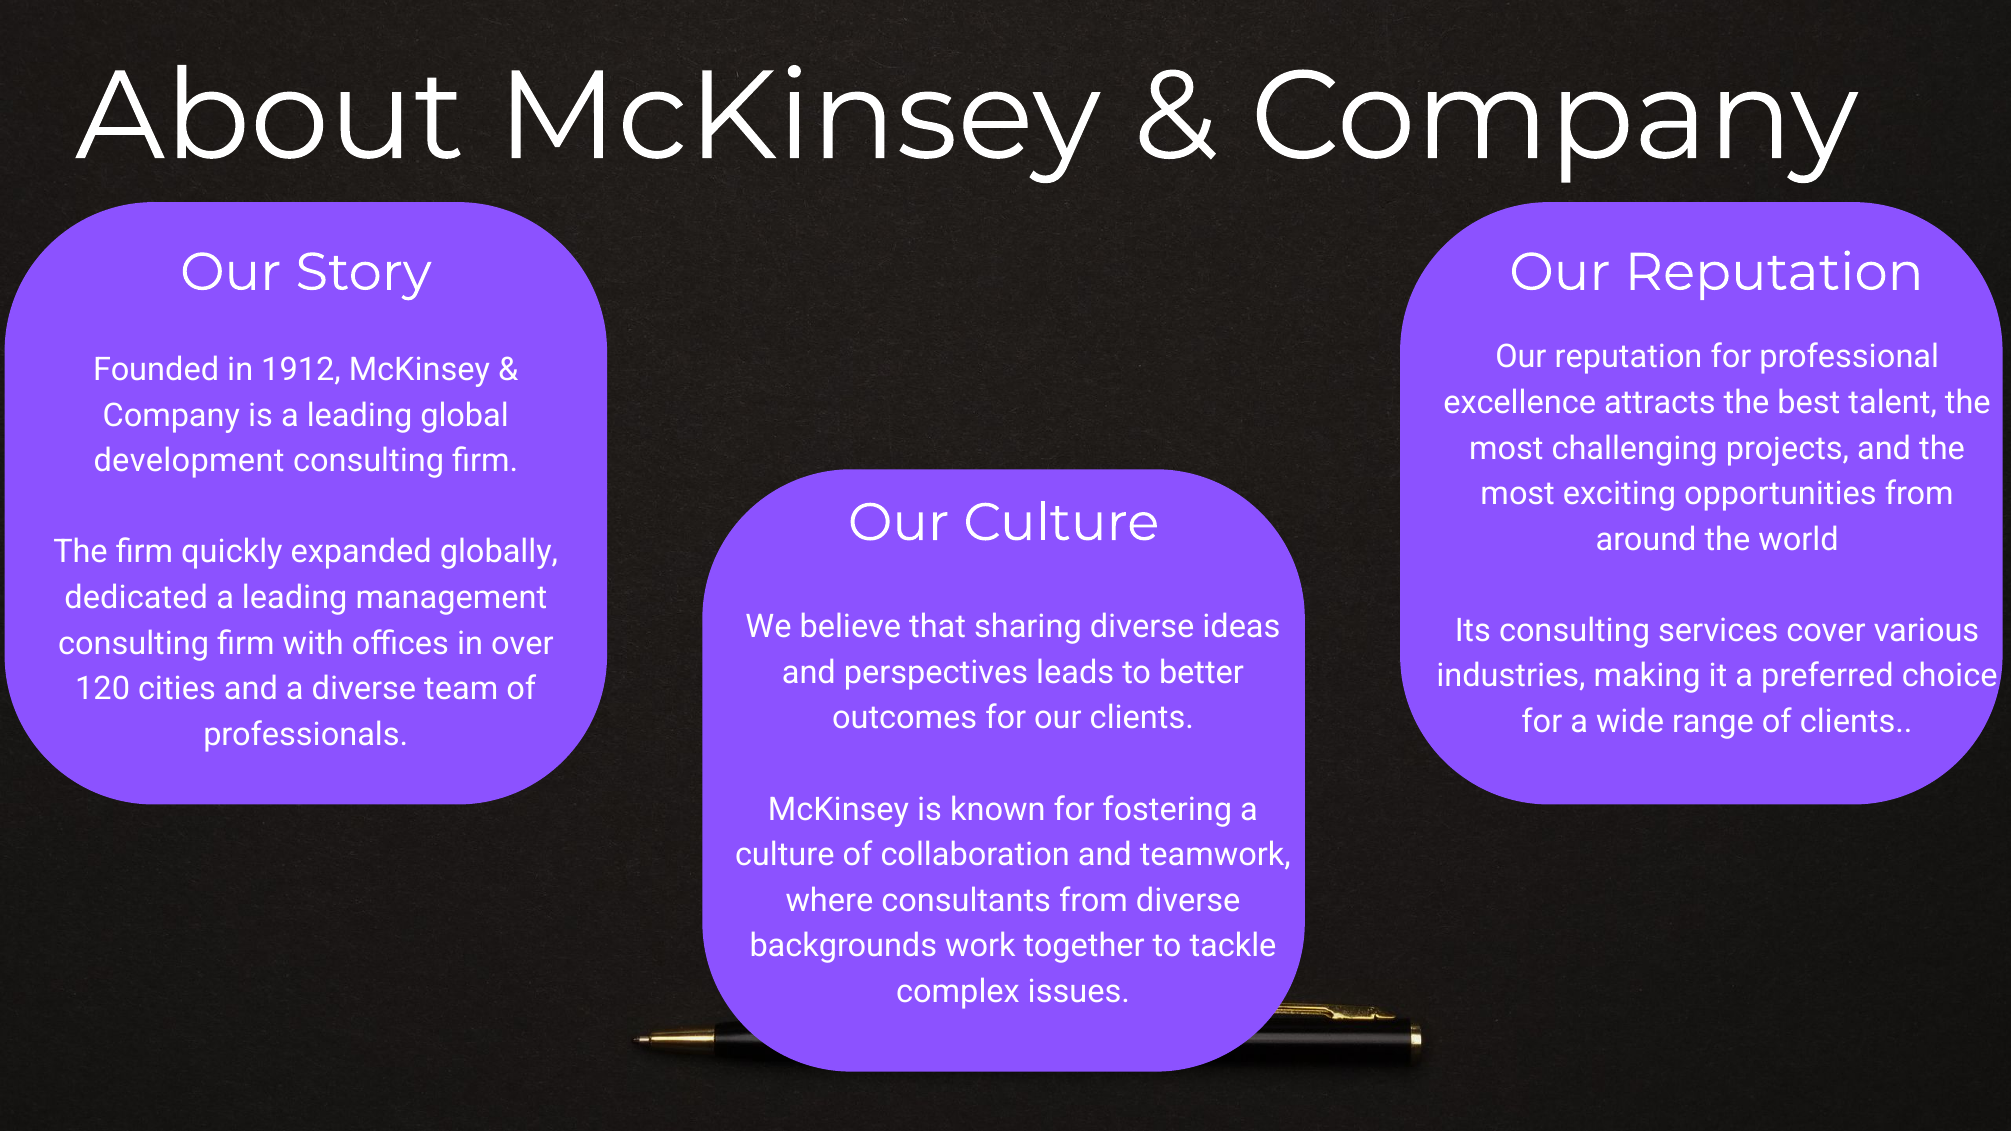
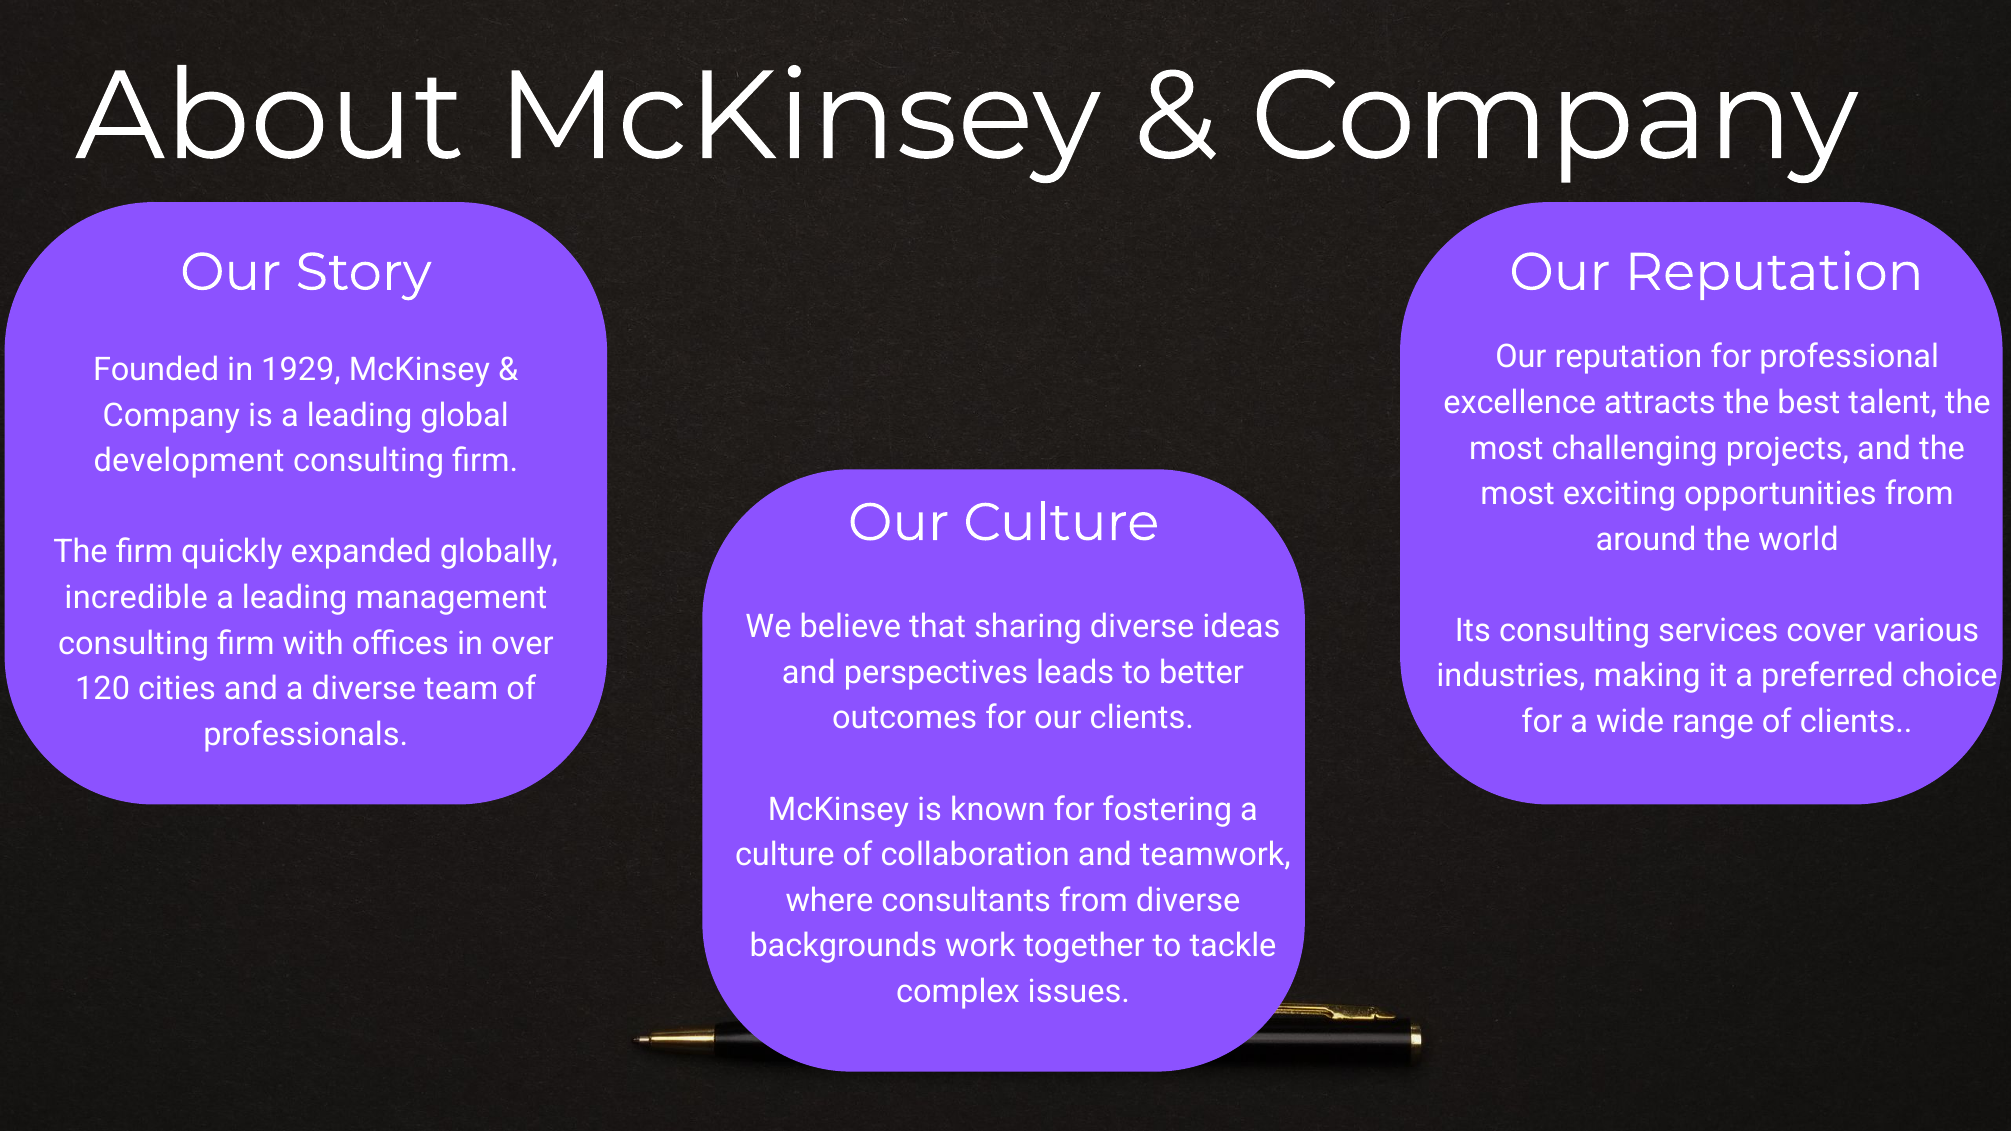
1912: 1912 -> 1929
dedicated: dedicated -> incredible
